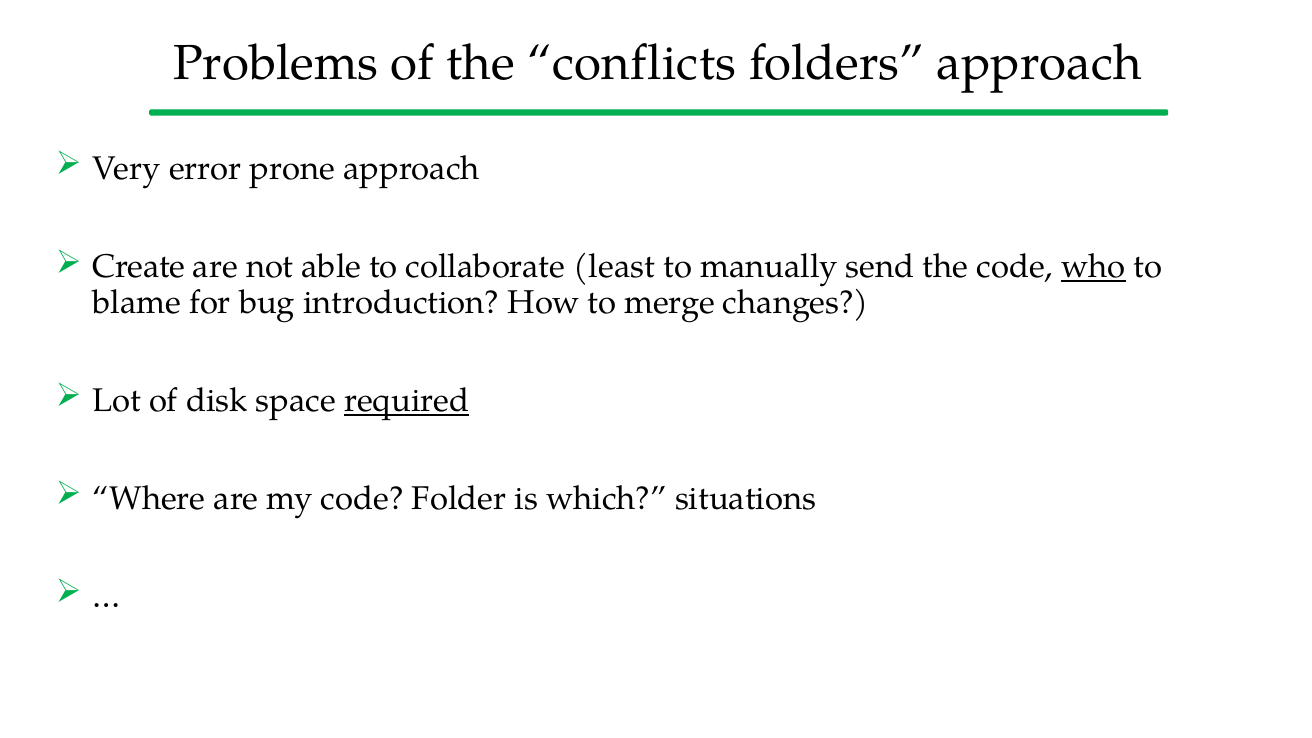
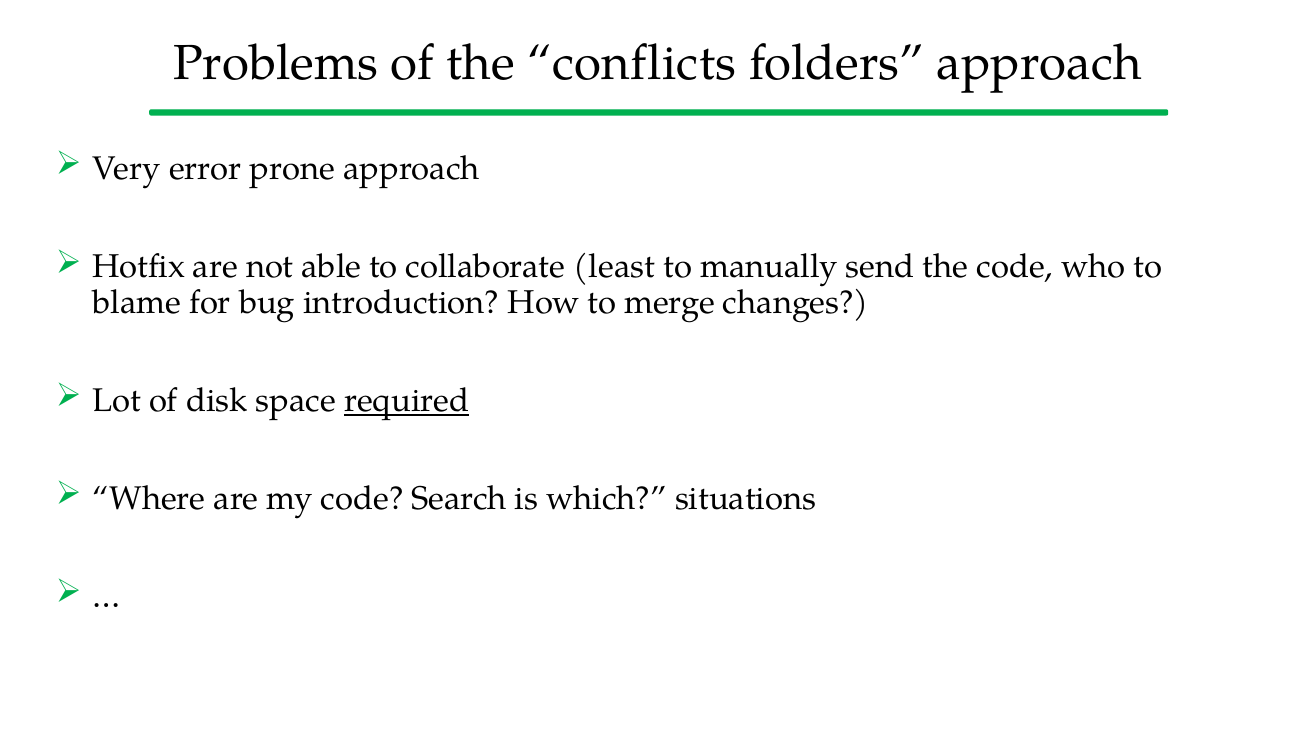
Create: Create -> Hotfix
who underline: present -> none
Folder: Folder -> Search
